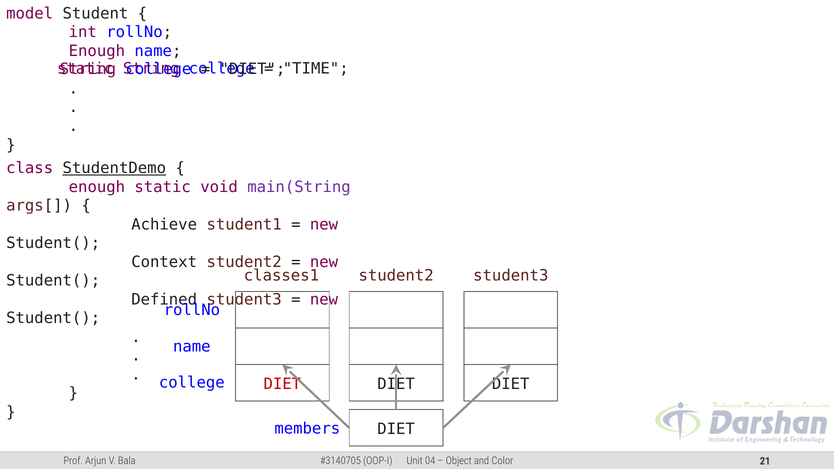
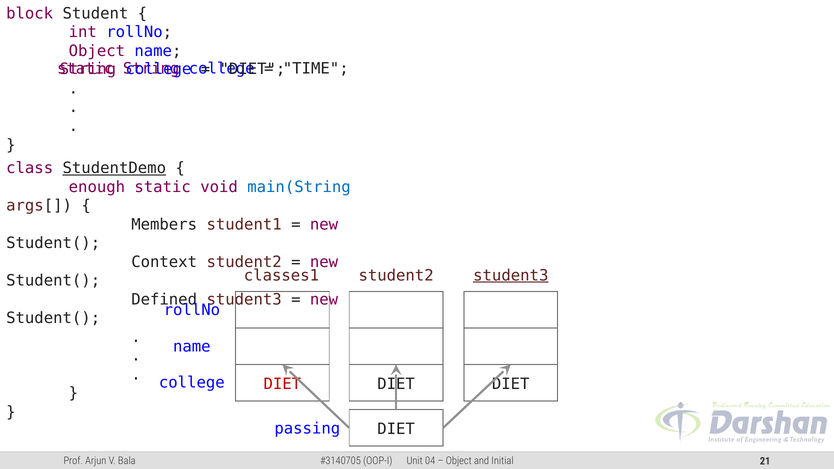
model: model -> block
Enough at (97, 51): Enough -> Object
main(String colour: purple -> blue
Achieve: Achieve -> Members
student3 at (511, 275) underline: none -> present
members: members -> passing
Color: Color -> Initial
